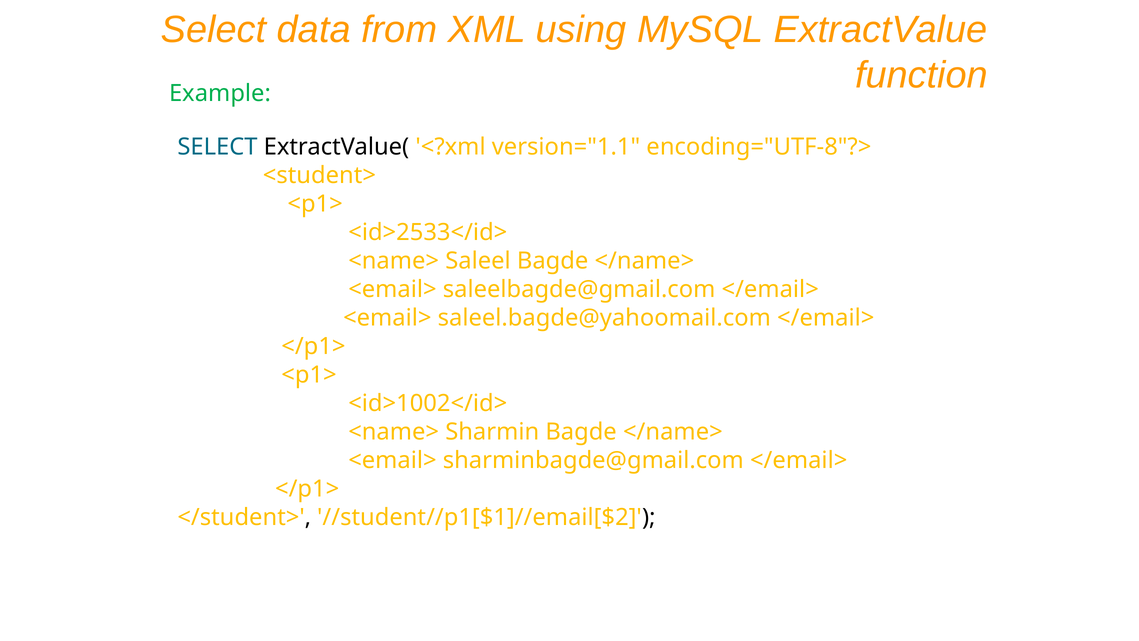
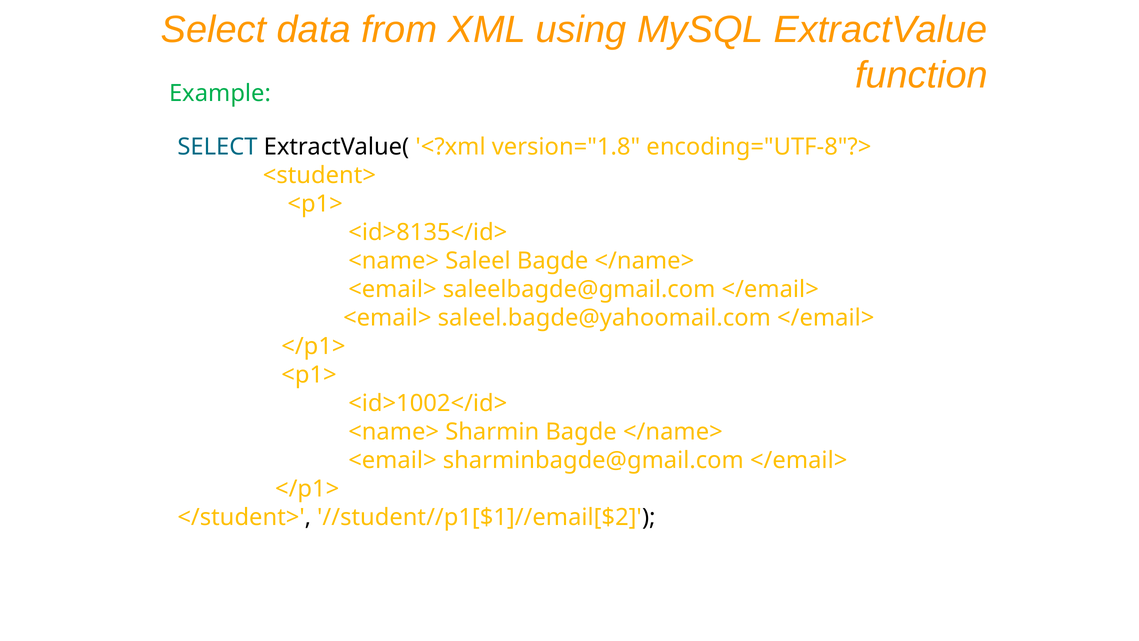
version="1.1: version="1.1 -> version="1.8
<id>2533</id>: <id>2533</id> -> <id>8135</id>
